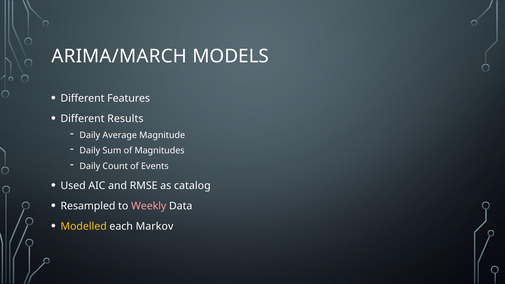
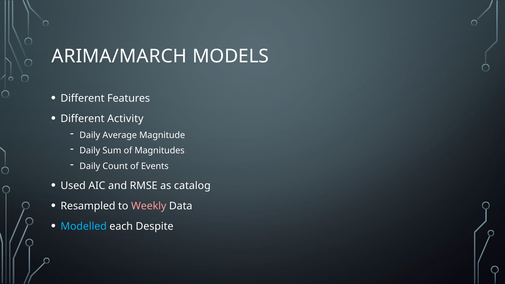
Results: Results -> Activity
Modelled colour: yellow -> light blue
Markov: Markov -> Despite
